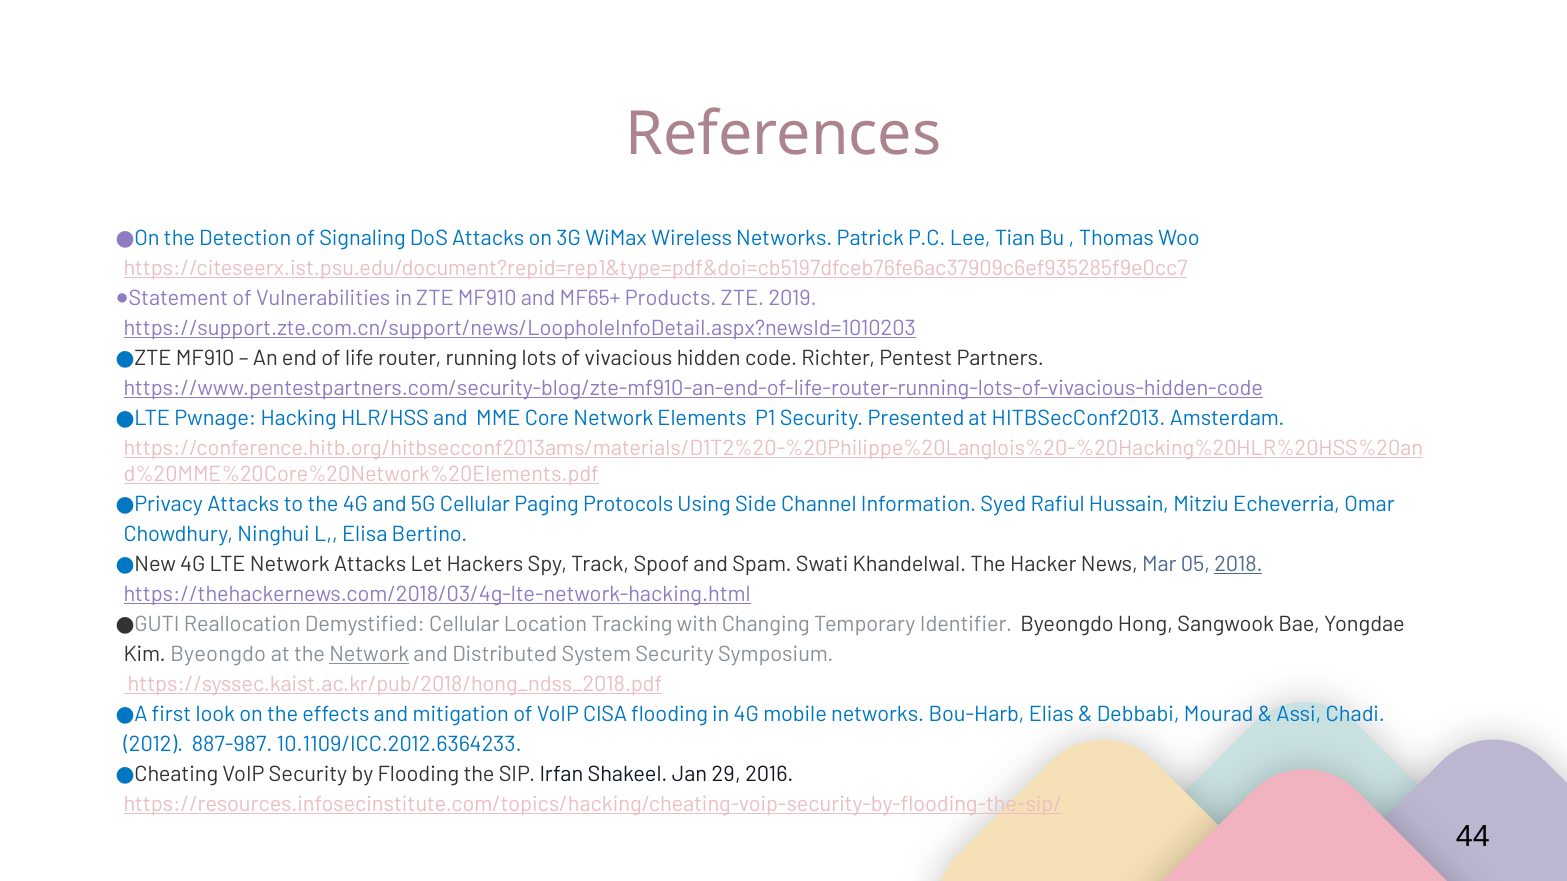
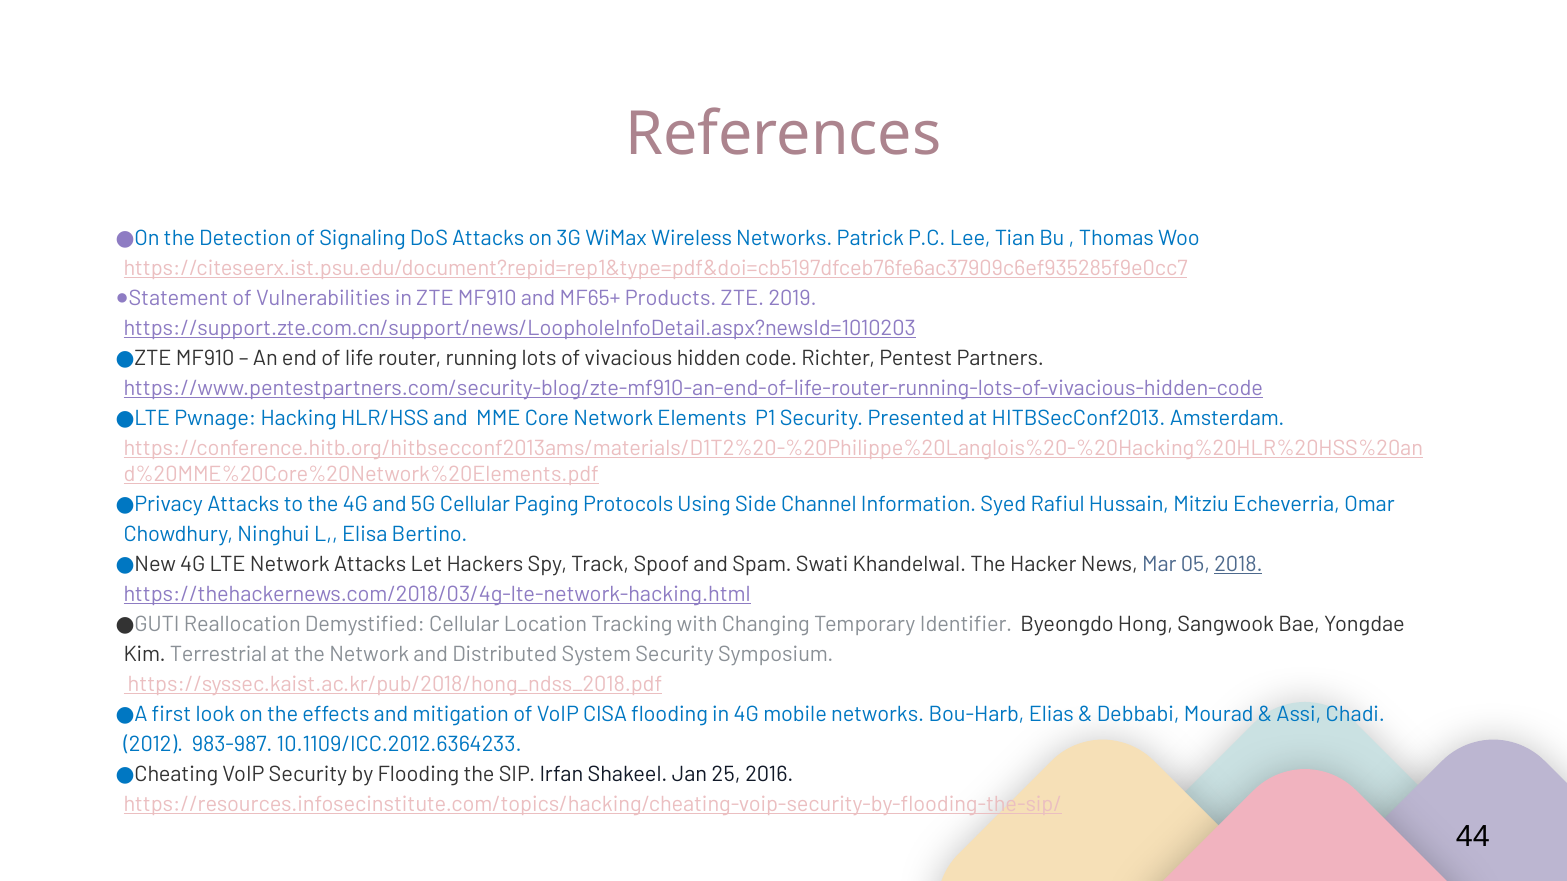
Kim Byeongdo: Byeongdo -> Terrestrial
Network at (369, 655) underline: present -> none
887-987: 887-987 -> 983-987
29: 29 -> 25
